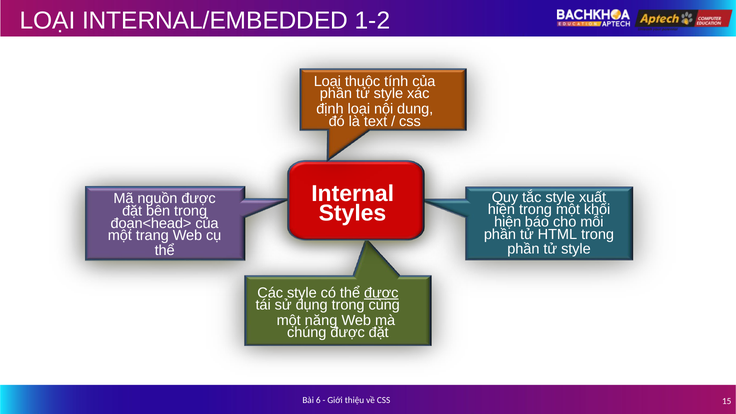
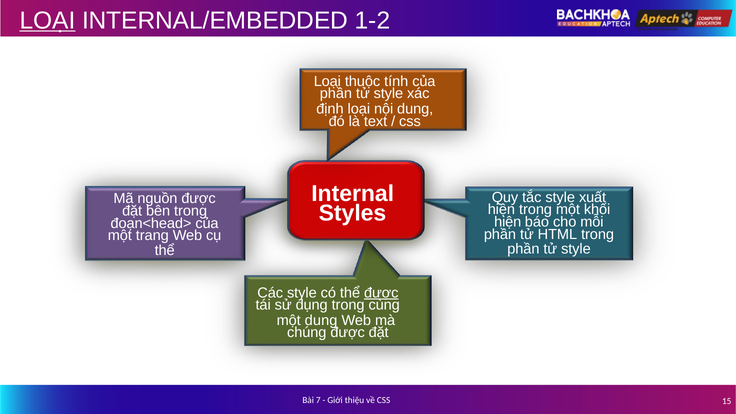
LOẠI at (47, 20) underline: none -> present
một năng: năng -> dung
6: 6 -> 7
